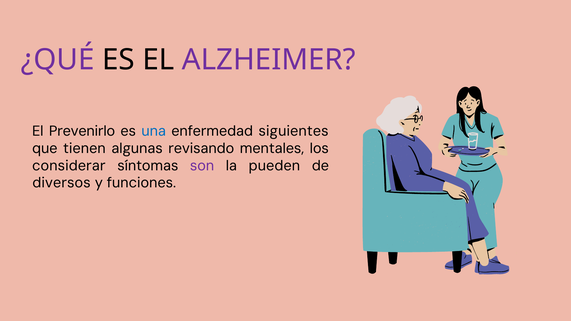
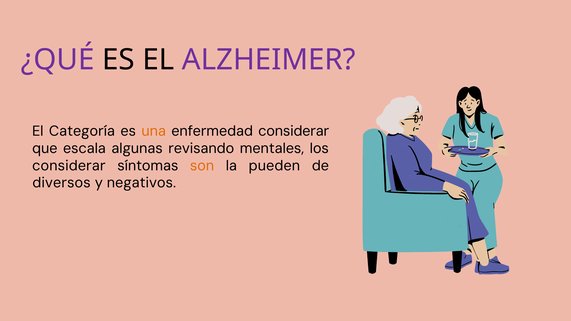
Prevenirlo: Prevenirlo -> Categoría
una colour: blue -> orange
enfermedad siguientes: siguientes -> considerar
tienen: tienen -> escala
son colour: purple -> orange
funciones: funciones -> negativos
